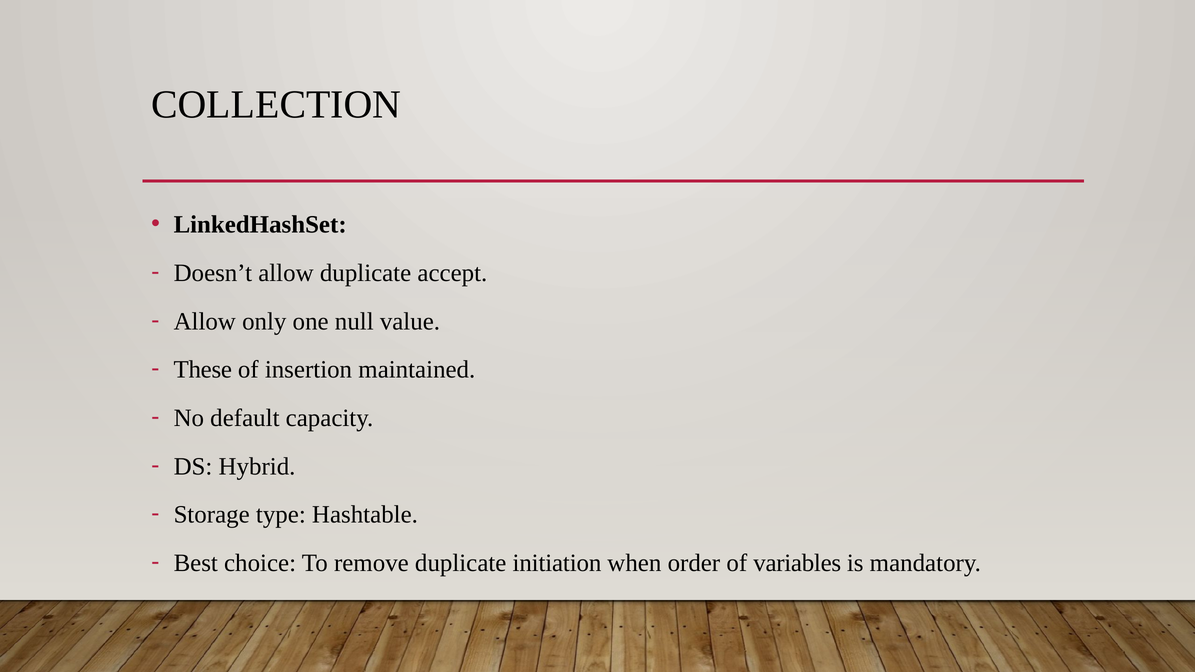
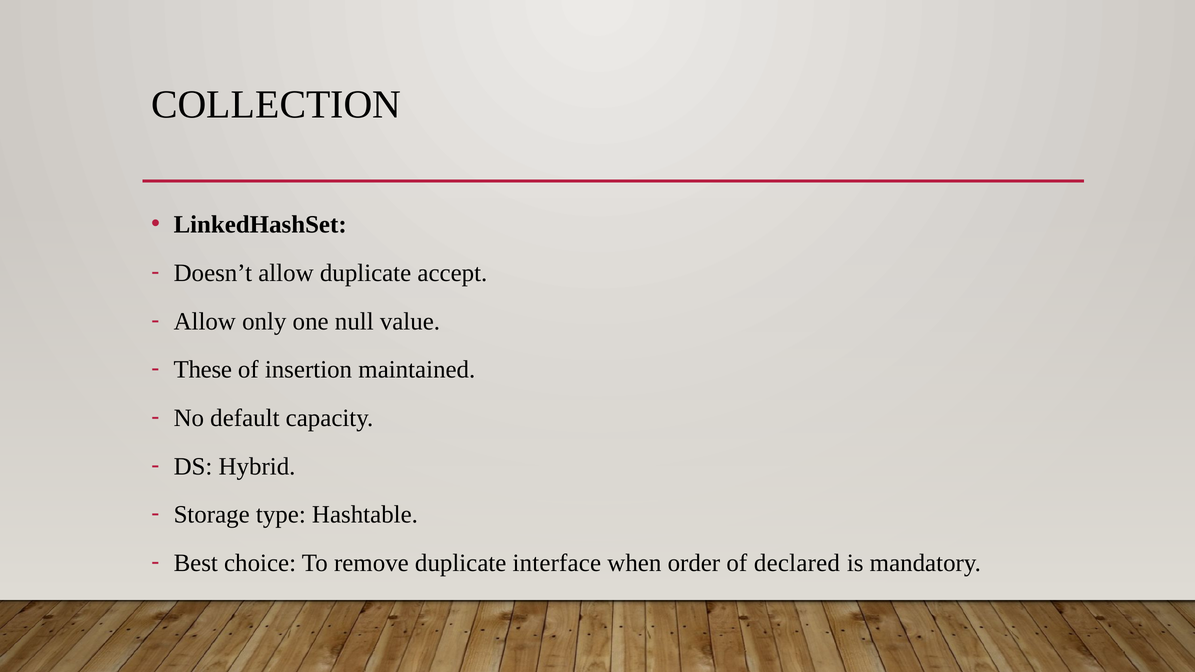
initiation: initiation -> interface
variables: variables -> declared
